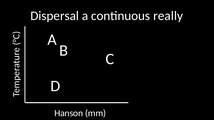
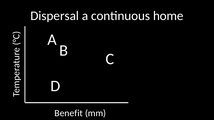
really: really -> home
Hanson: Hanson -> Benefit
